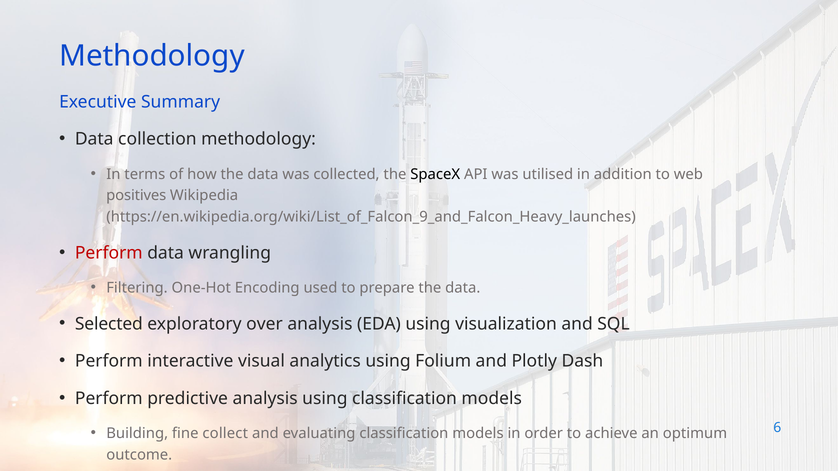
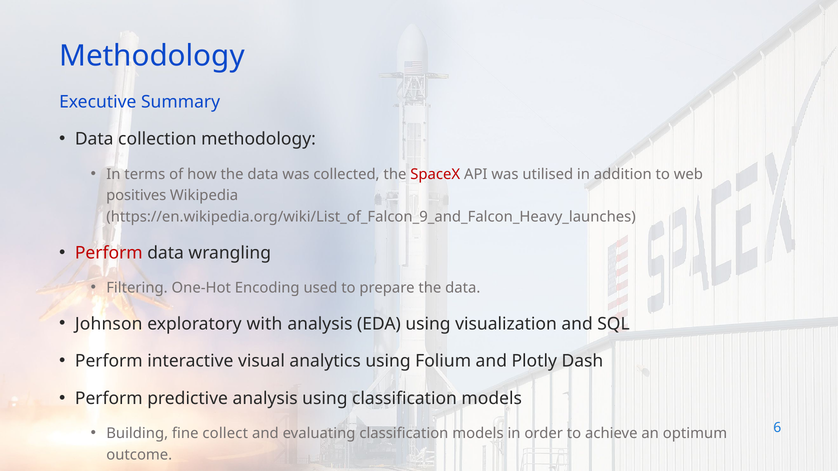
SpaceX colour: black -> red
Selected: Selected -> Johnson
over: over -> with
